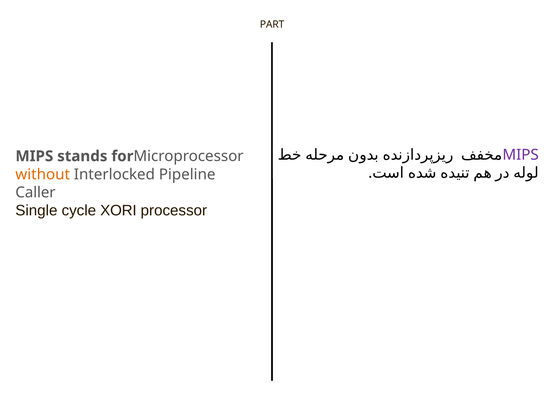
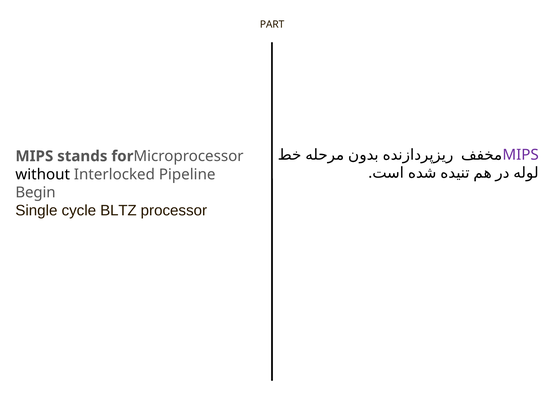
without colour: orange -> black
Caller: Caller -> Begin
XORI: XORI -> BLTZ
